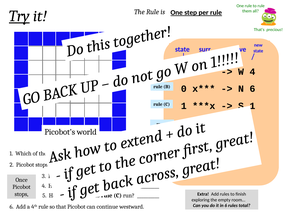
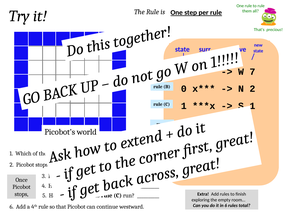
Try underline: present -> none
4 at (252, 72): 4 -> 7
6 at (252, 89): 6 -> 2
